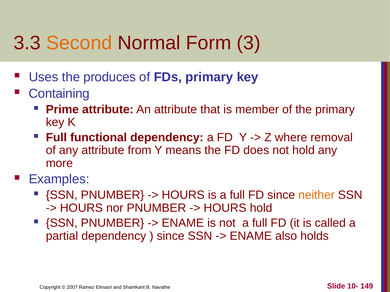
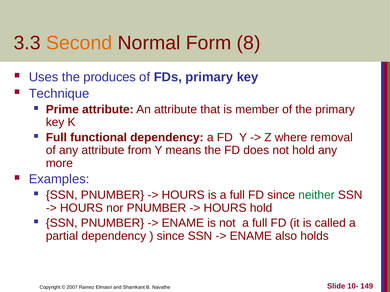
3: 3 -> 8
Containing: Containing -> Technique
neither colour: orange -> green
